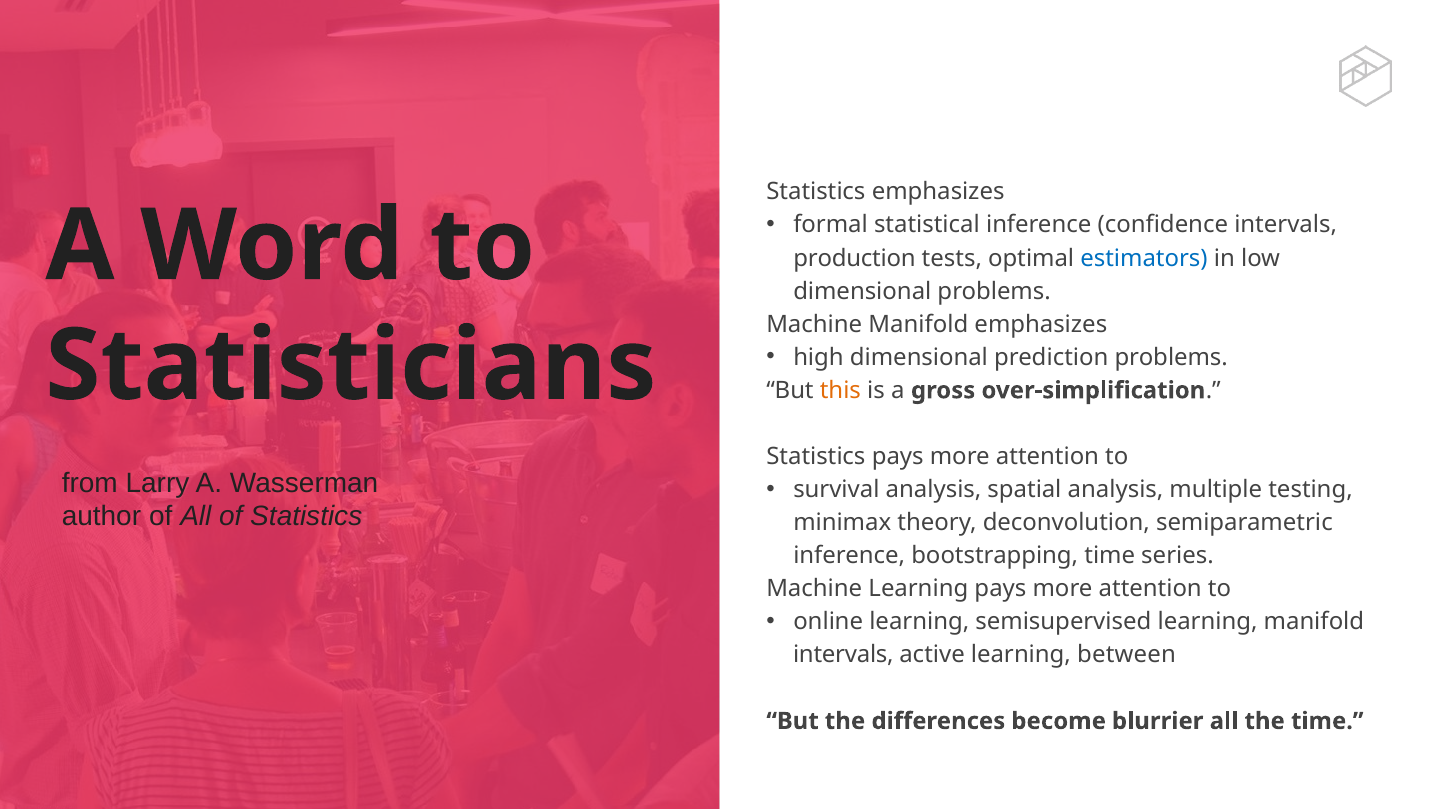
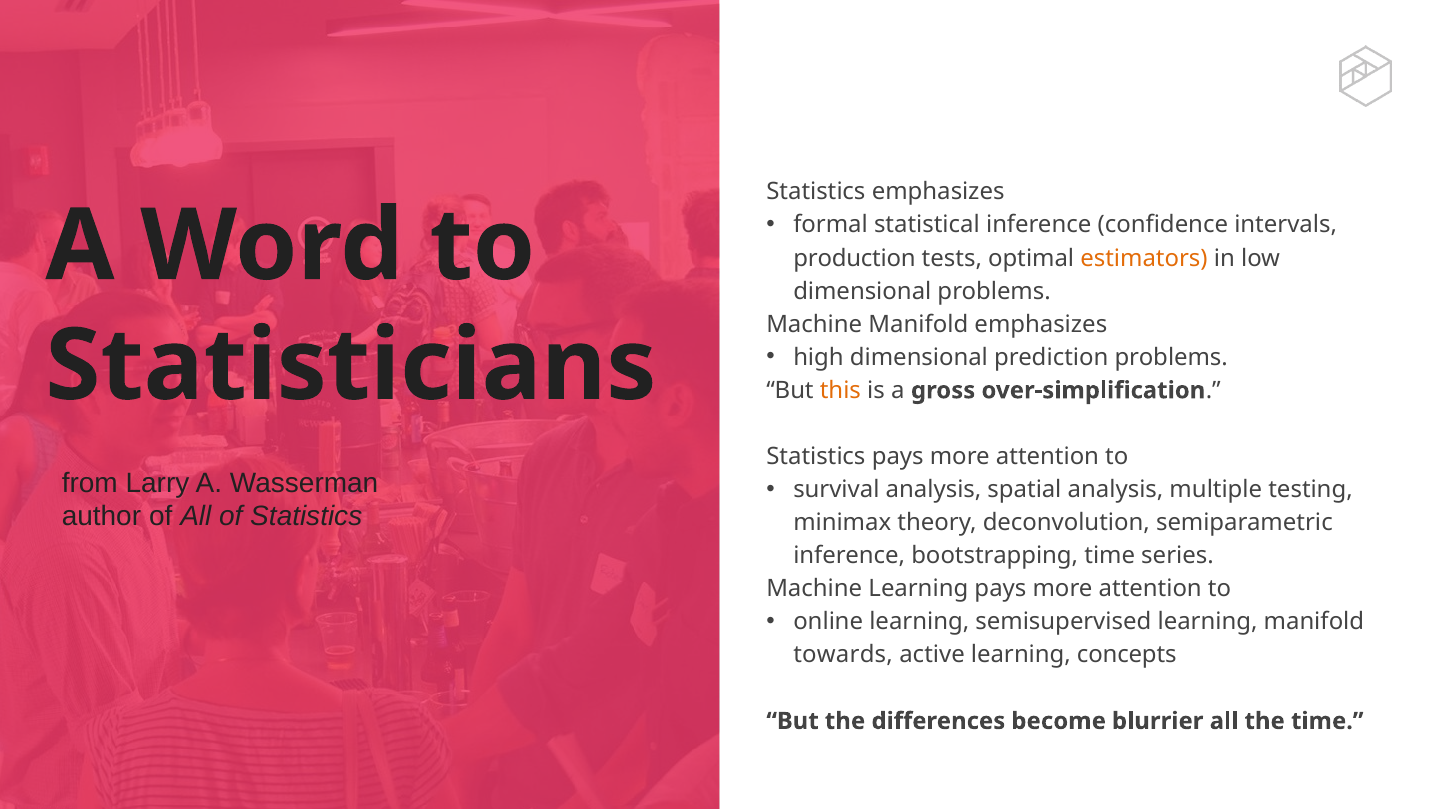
estimators colour: blue -> orange
intervals at (843, 655): intervals -> towards
between: between -> concepts
